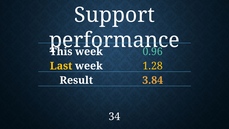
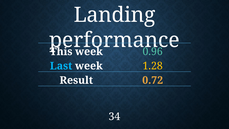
Support: Support -> Landing
Last colour: yellow -> light blue
3.84: 3.84 -> 0.72
